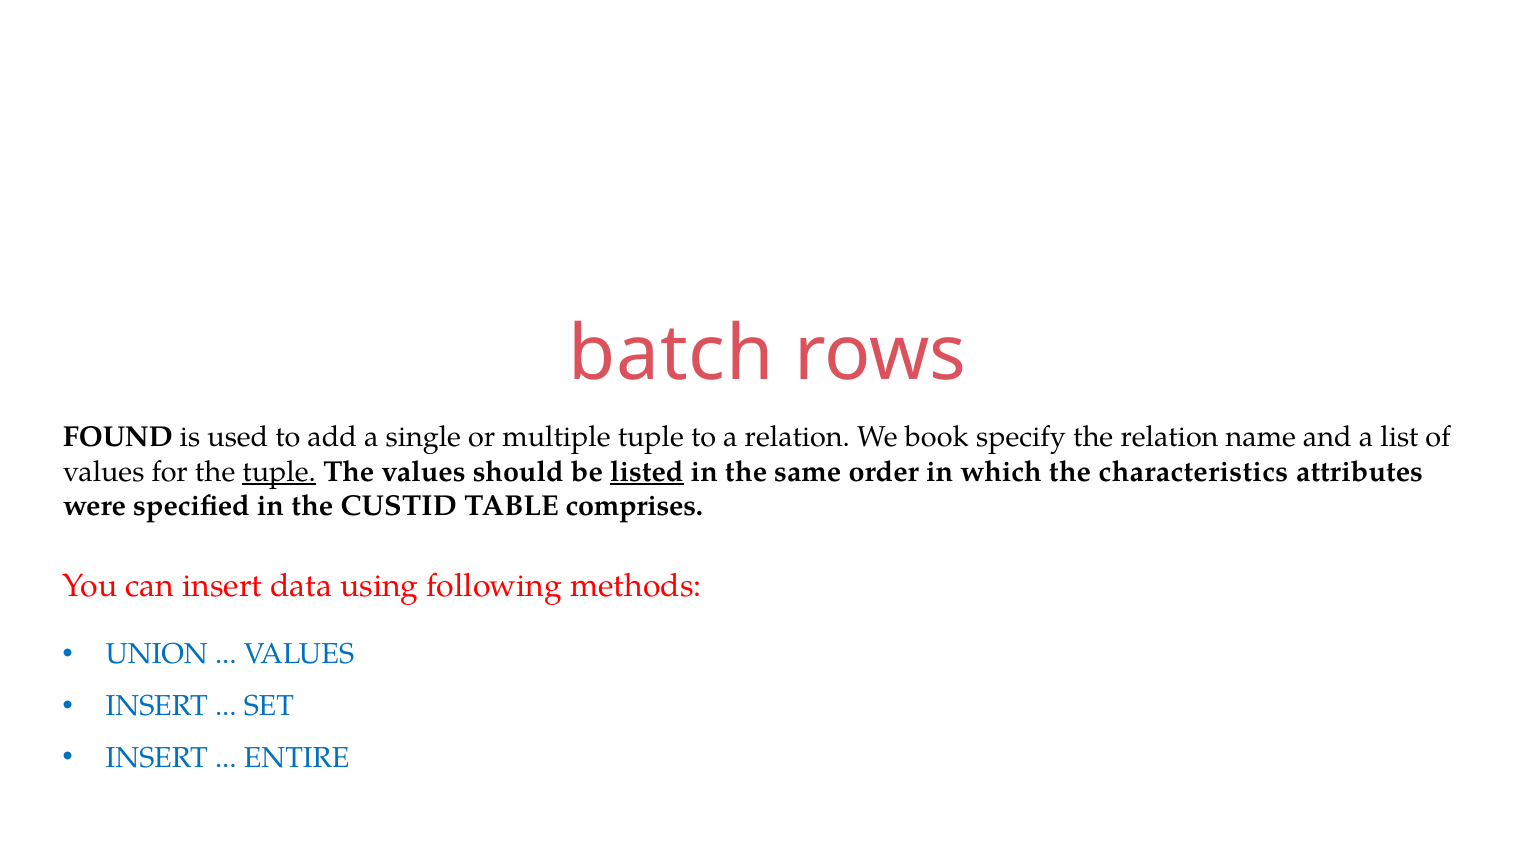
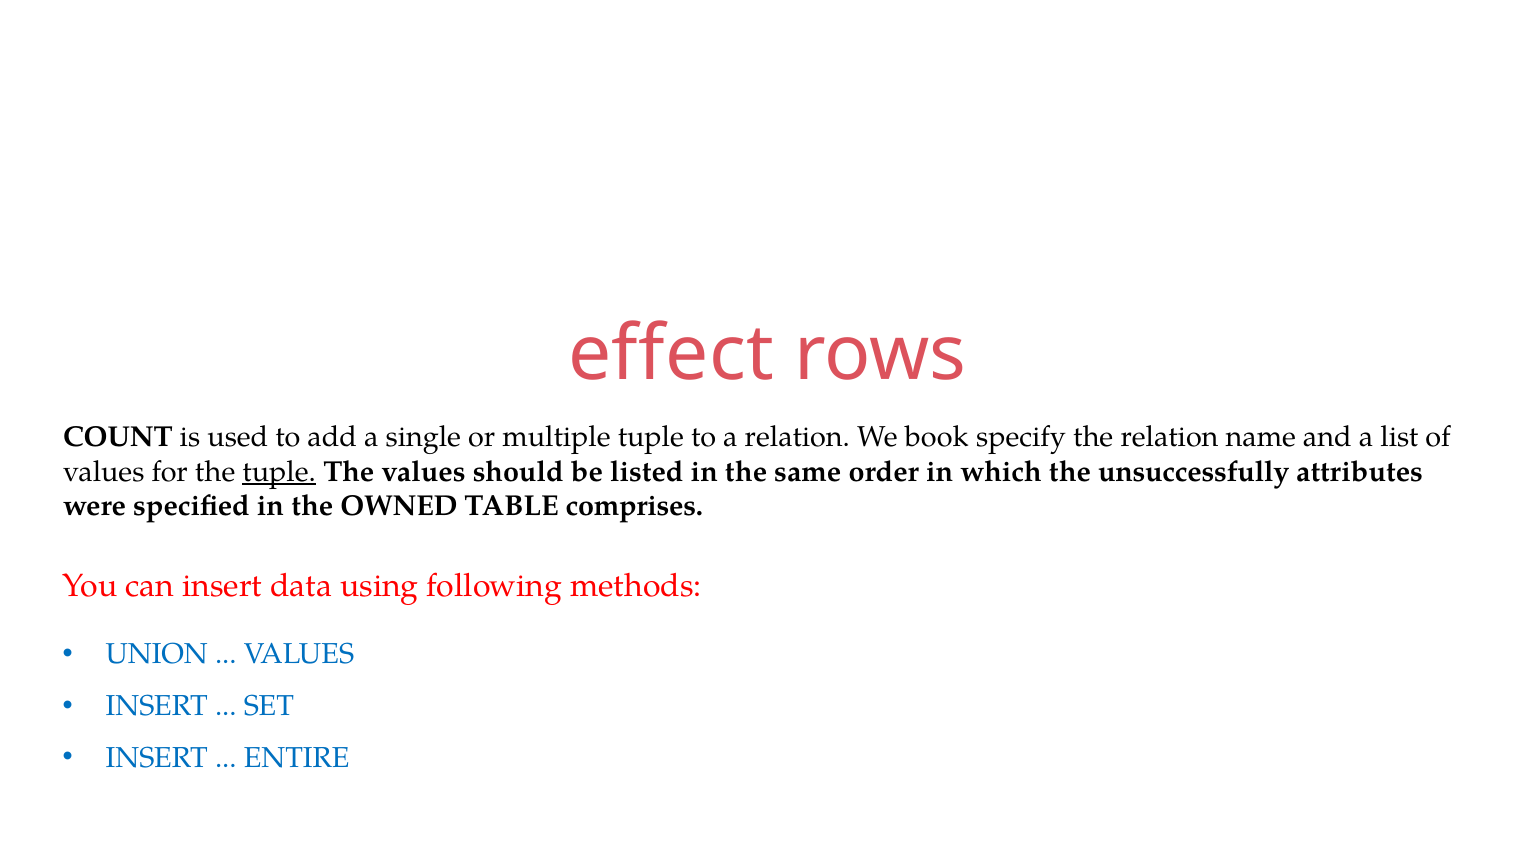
batch: batch -> effect
FOUND: FOUND -> COUNT
listed underline: present -> none
characteristics: characteristics -> unsuccessfully
CUSTID: CUSTID -> OWNED
